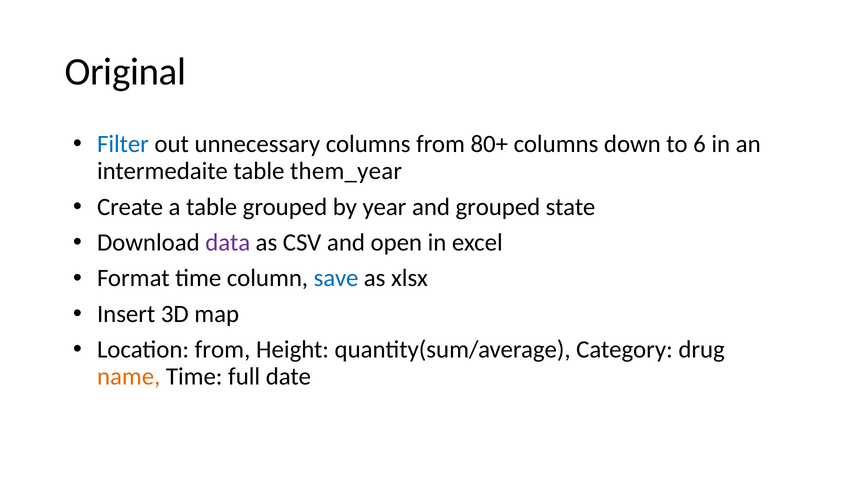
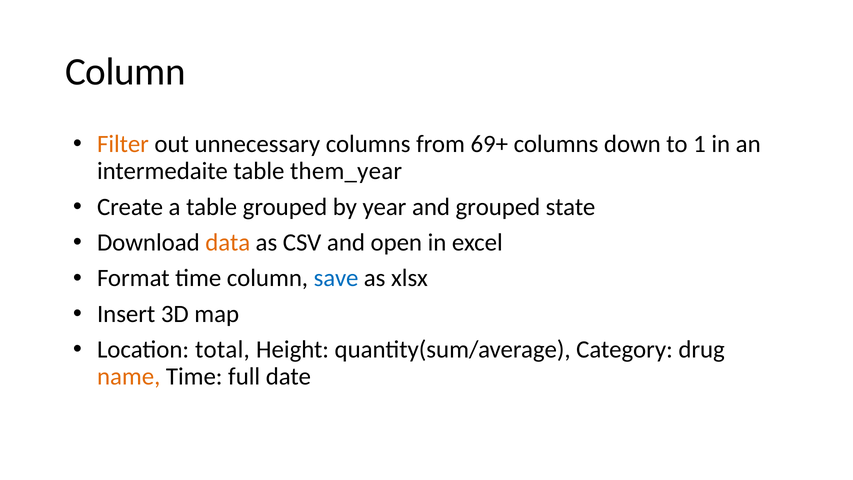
Original at (125, 72): Original -> Column
Filter colour: blue -> orange
80+: 80+ -> 69+
6: 6 -> 1
data colour: purple -> orange
Location from: from -> total
